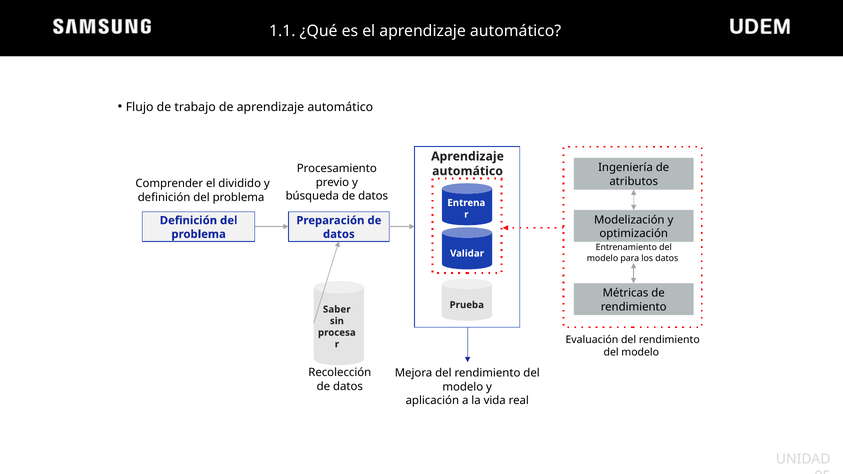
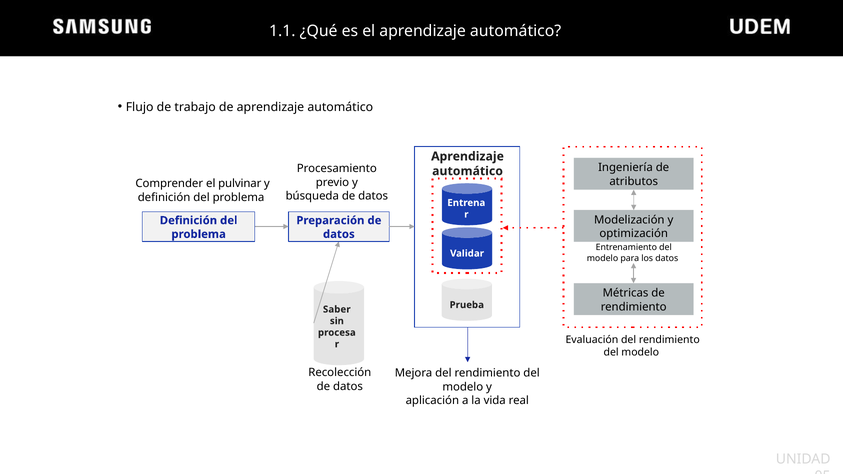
dividido: dividido -> pulvinar
